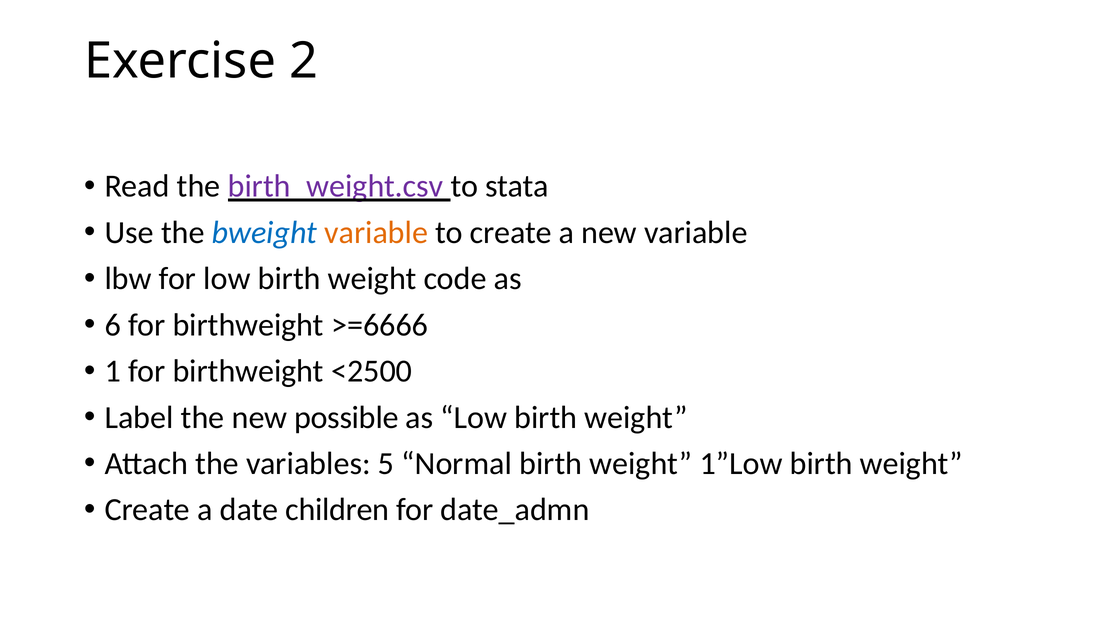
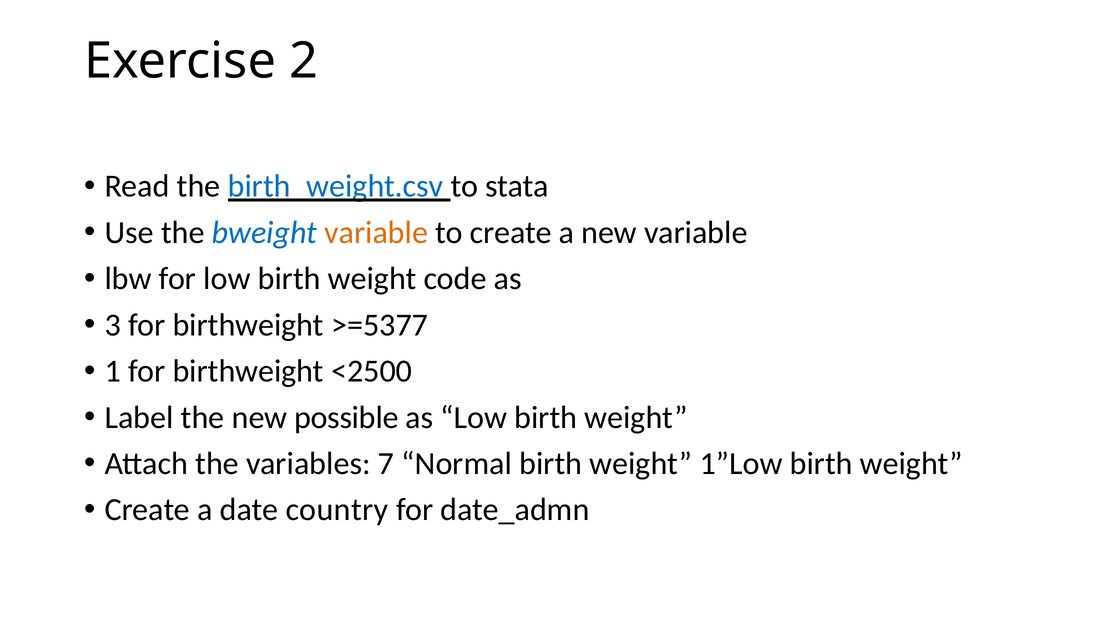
birth_weight.csv colour: purple -> blue
6: 6 -> 3
>=6666: >=6666 -> >=5377
5: 5 -> 7
children: children -> country
